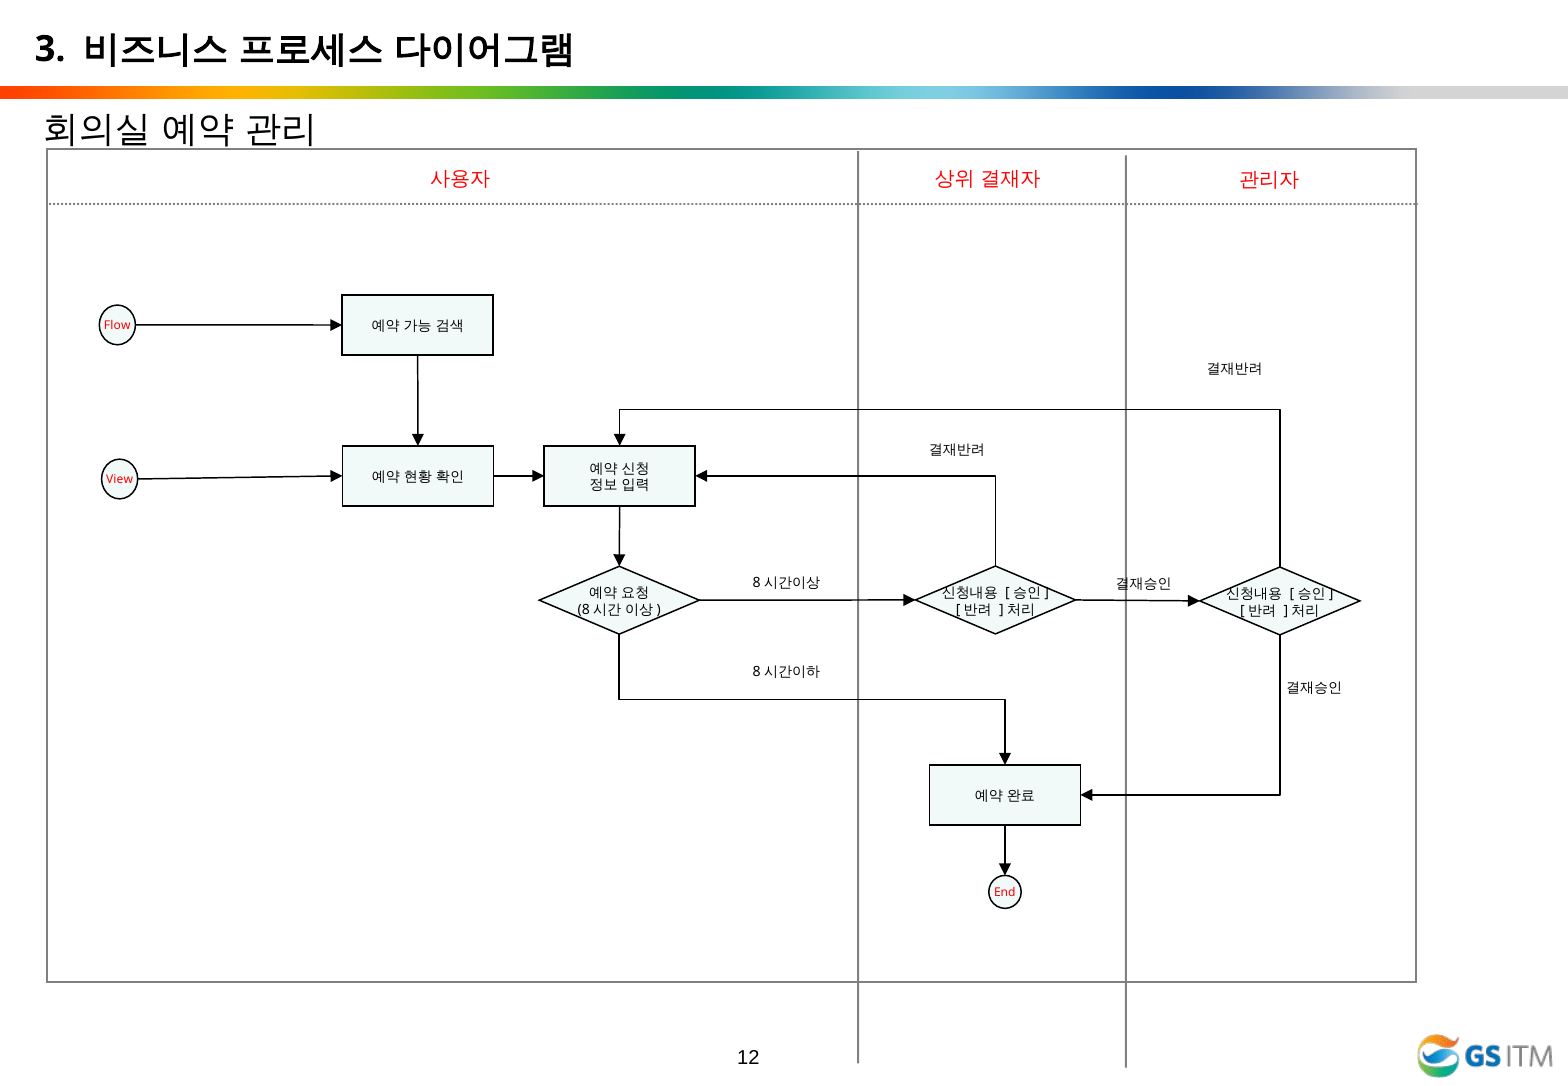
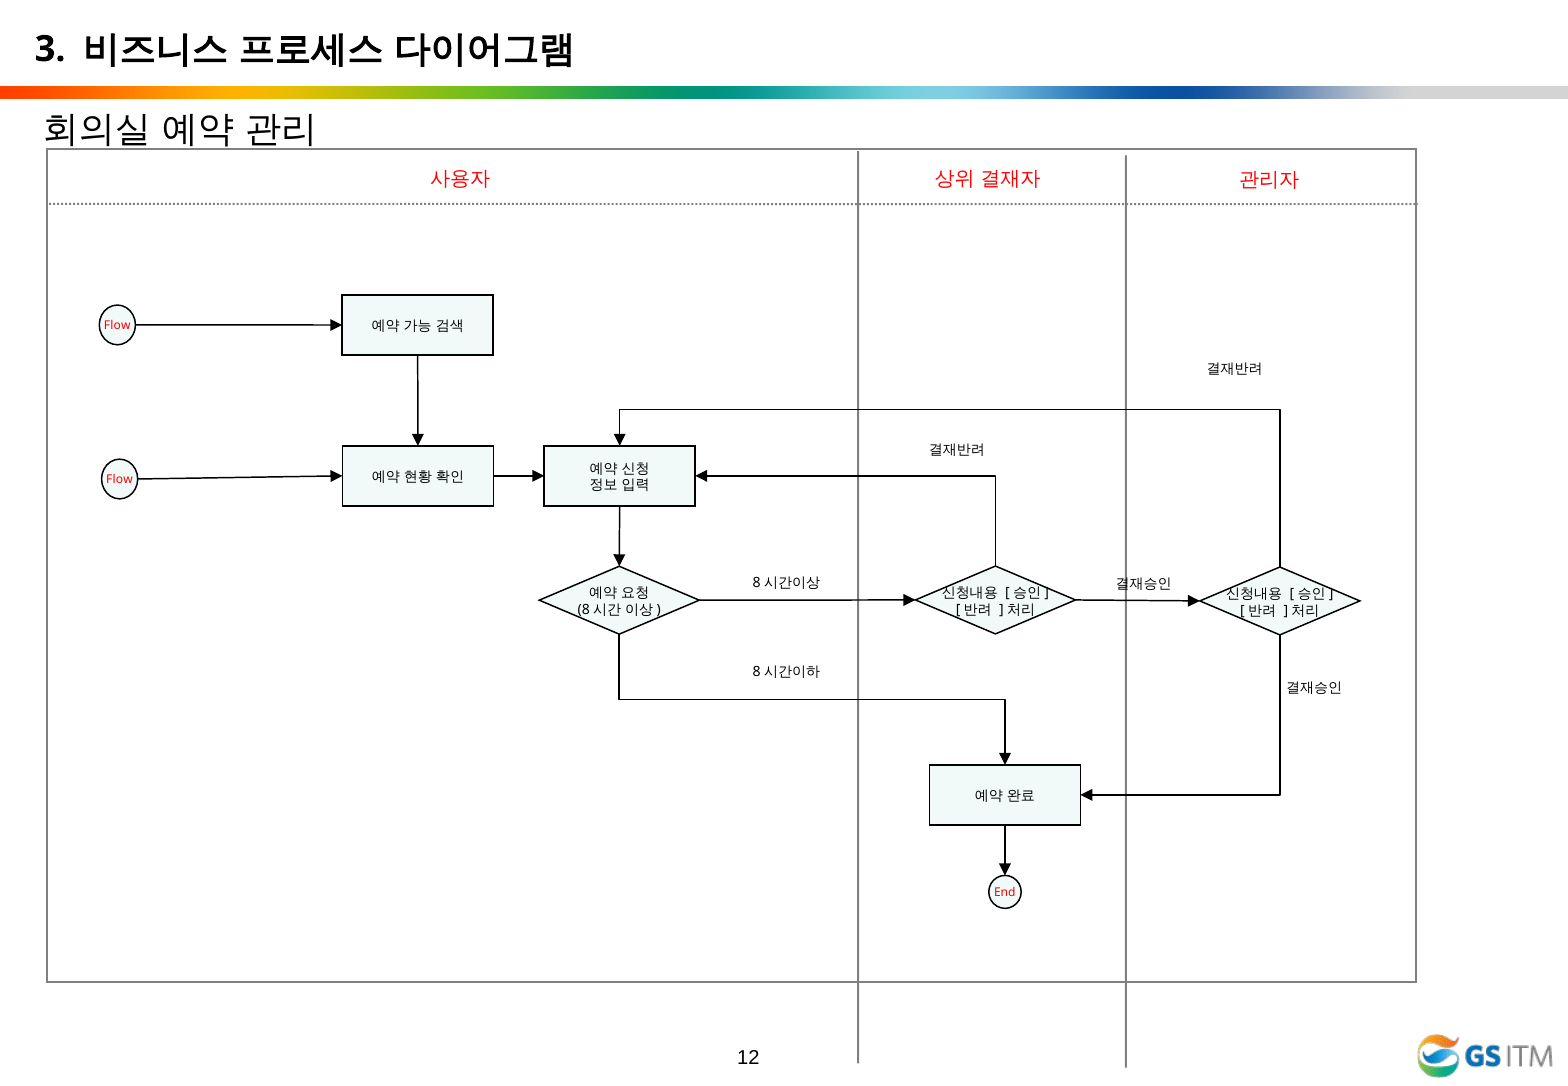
View at (120, 480): View -> Flow
